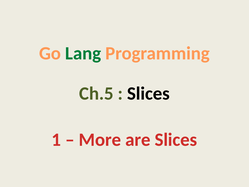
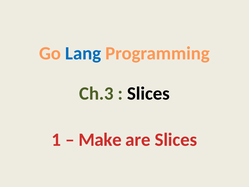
Lang colour: green -> blue
Ch.5: Ch.5 -> Ch.3
More: More -> Make
